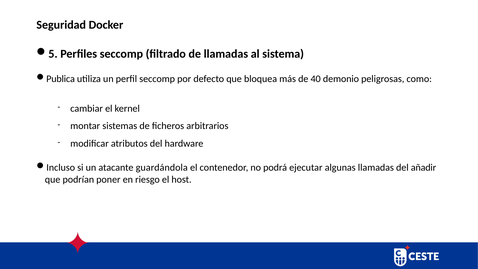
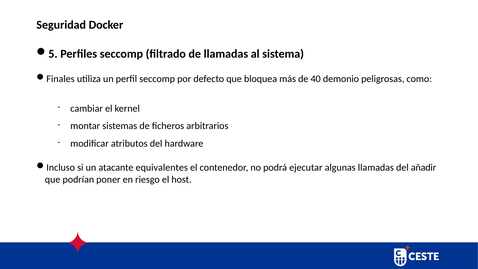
Publica: Publica -> Finales
guardándola: guardándola -> equivalentes
